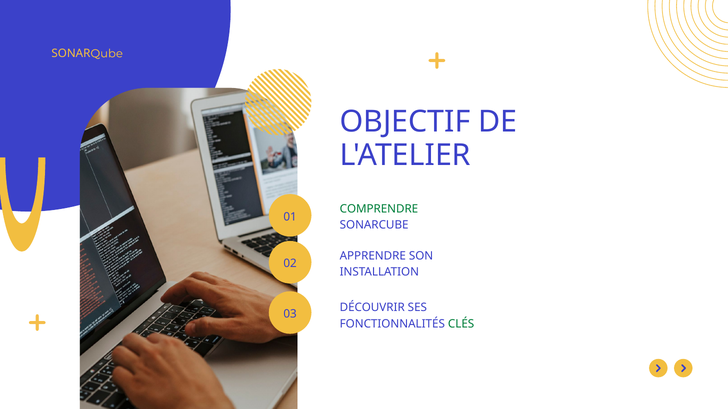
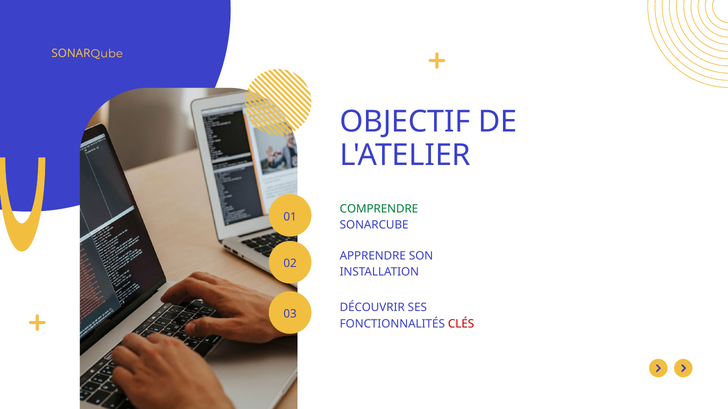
CLÉS colour: green -> red
